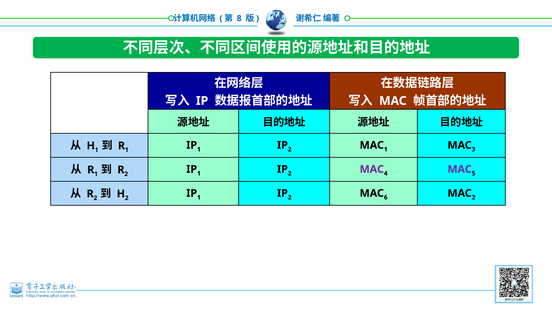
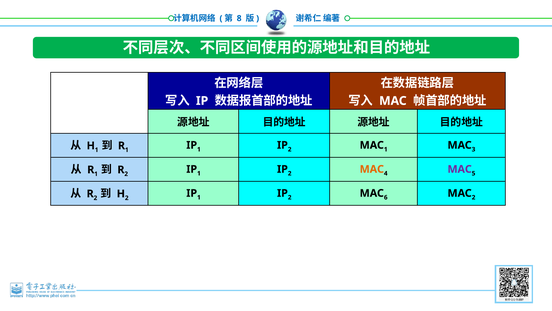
MAC at (372, 169) colour: purple -> orange
